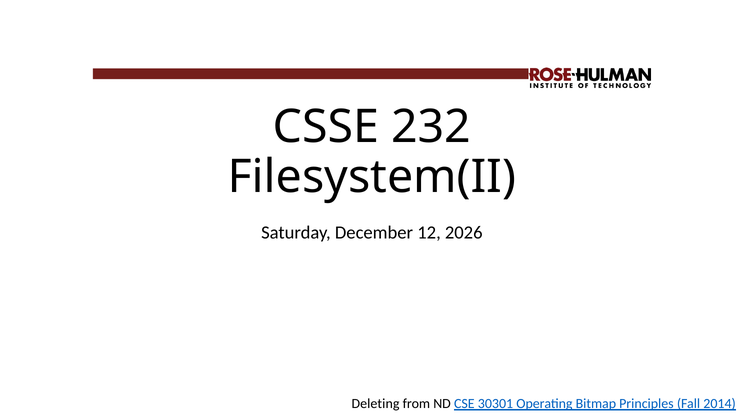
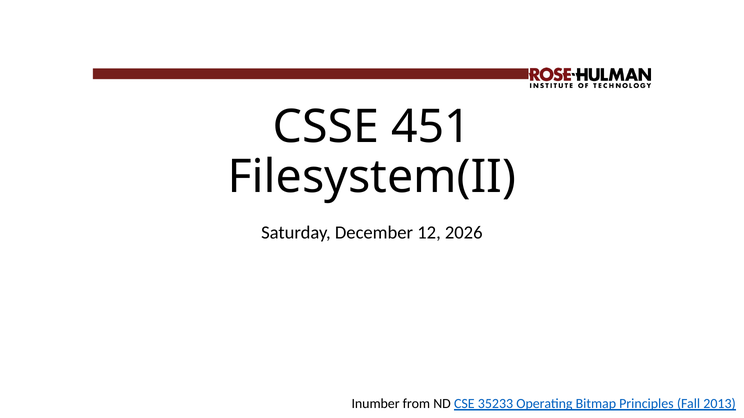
232: 232 -> 451
Deleting: Deleting -> Inumber
30301: 30301 -> 35233
2014: 2014 -> 2013
